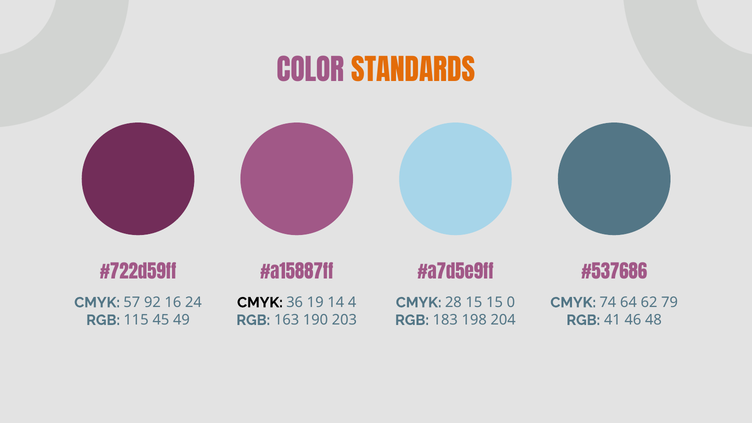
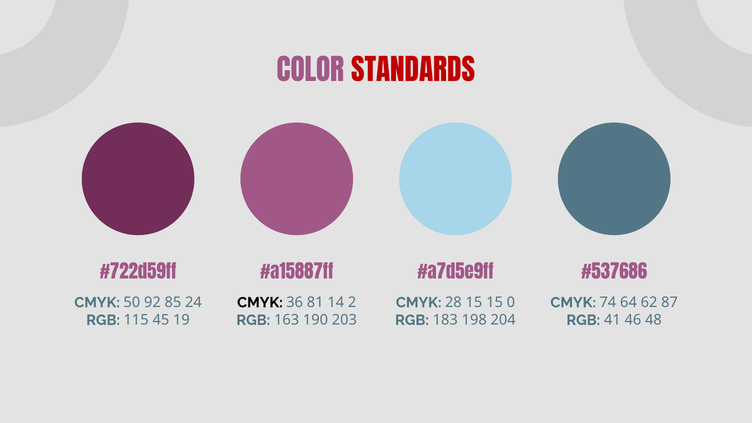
STANDARDS colour: orange -> red
57: 57 -> 50
16: 16 -> 85
19: 19 -> 81
4: 4 -> 2
79: 79 -> 87
49: 49 -> 19
